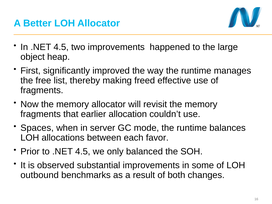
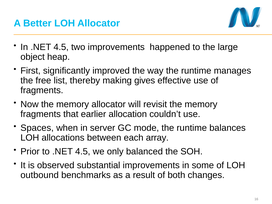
freed: freed -> gives
favor: favor -> array
